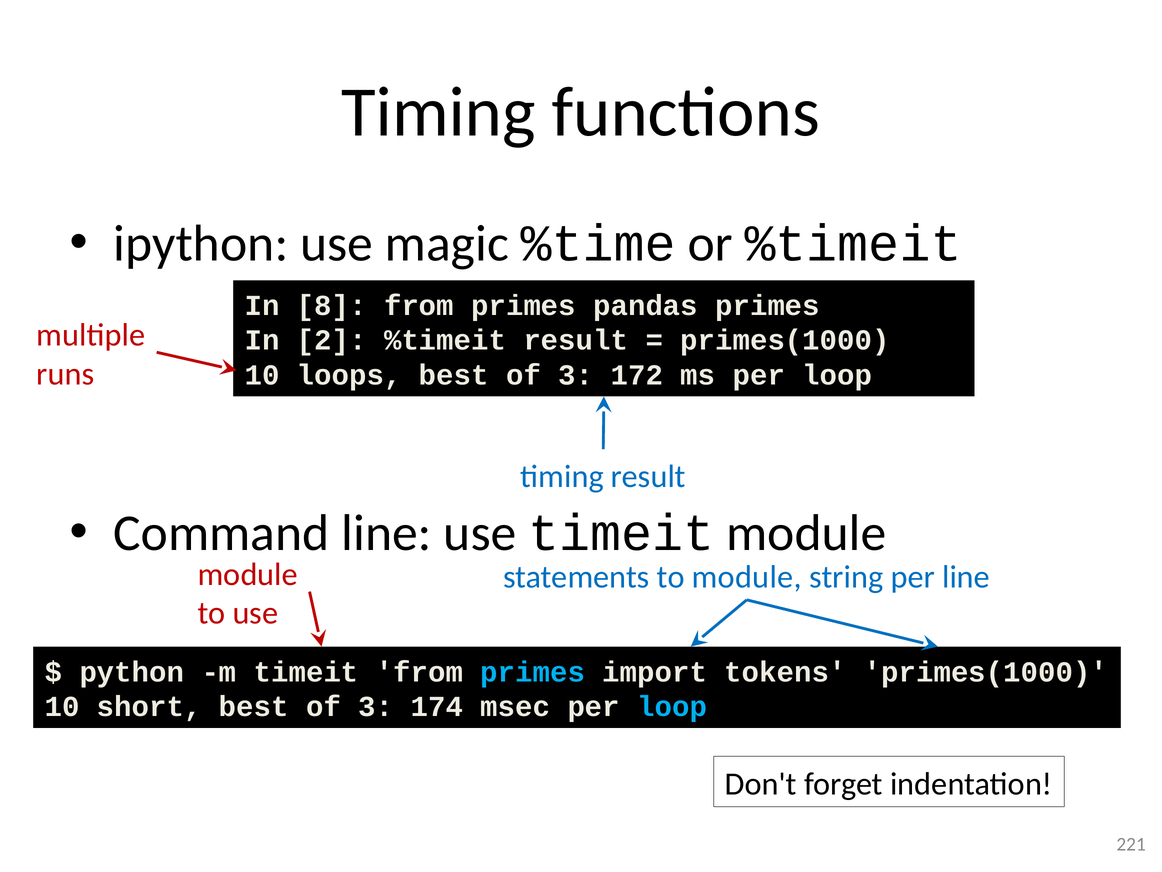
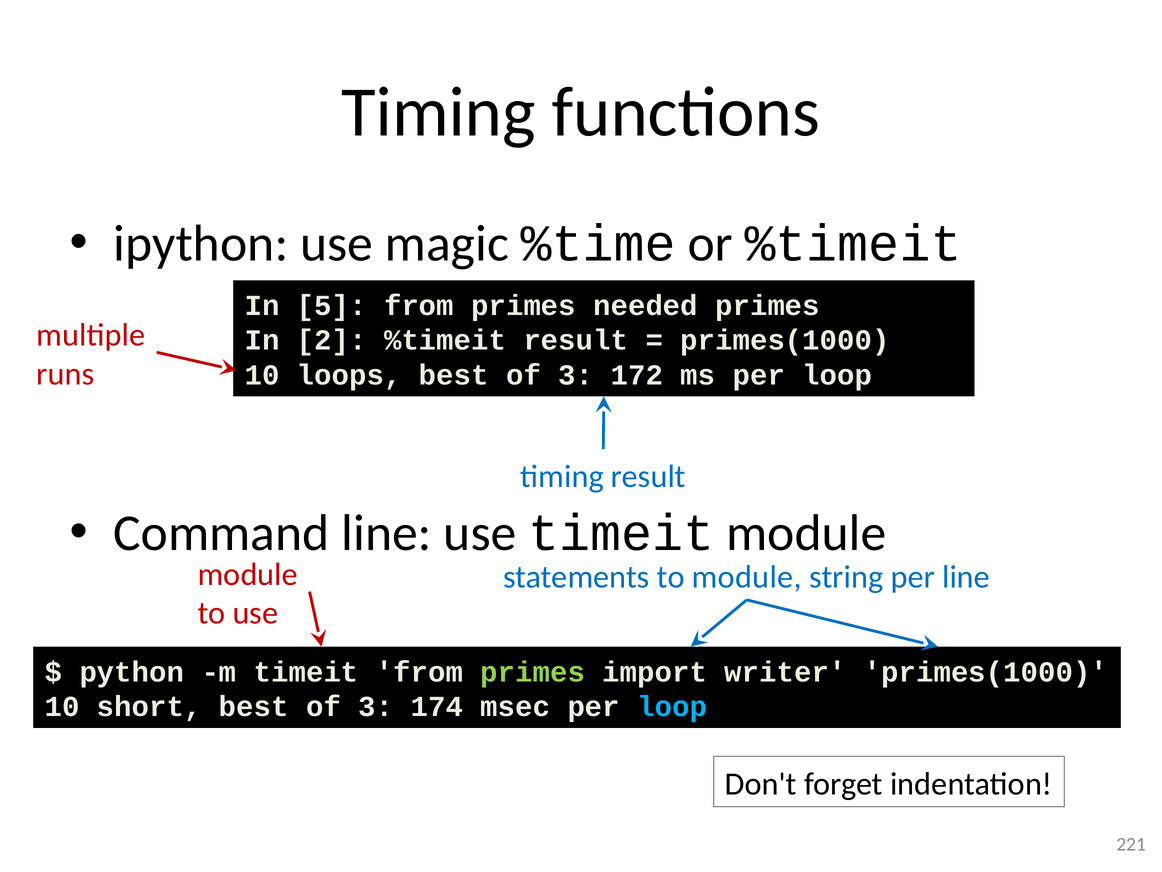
8: 8 -> 5
pandas: pandas -> needed
primes at (533, 672) colour: light blue -> light green
tokens: tokens -> writer
